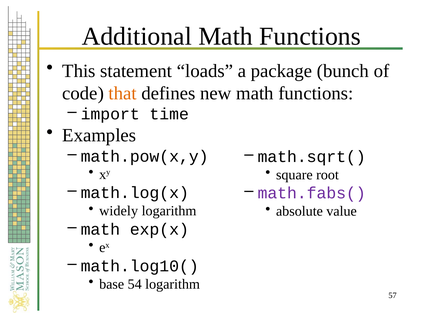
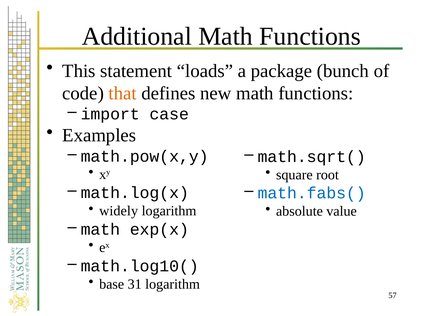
time: time -> case
math.fabs( colour: purple -> blue
54: 54 -> 31
